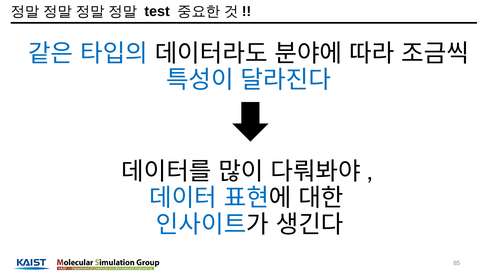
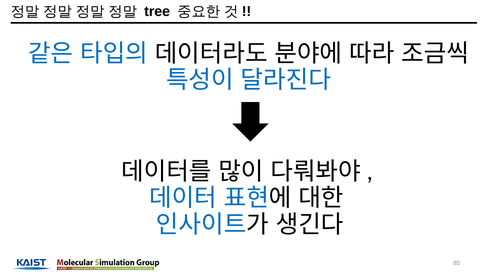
test: test -> tree
